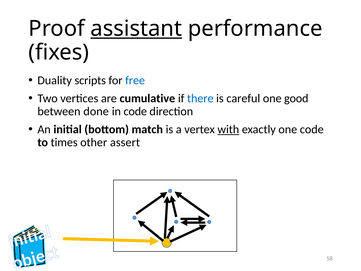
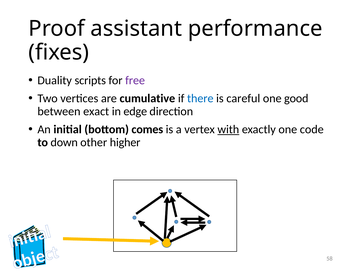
assistant underline: present -> none
free colour: blue -> purple
done: done -> exact
in code: code -> edge
match: match -> comes
times: times -> down
assert: assert -> higher
